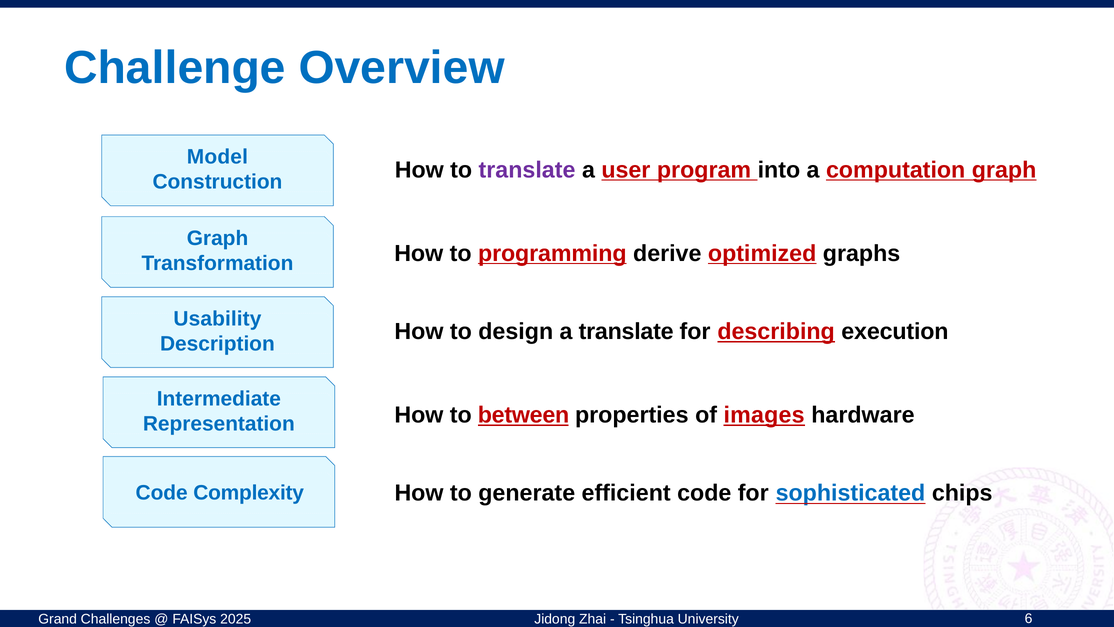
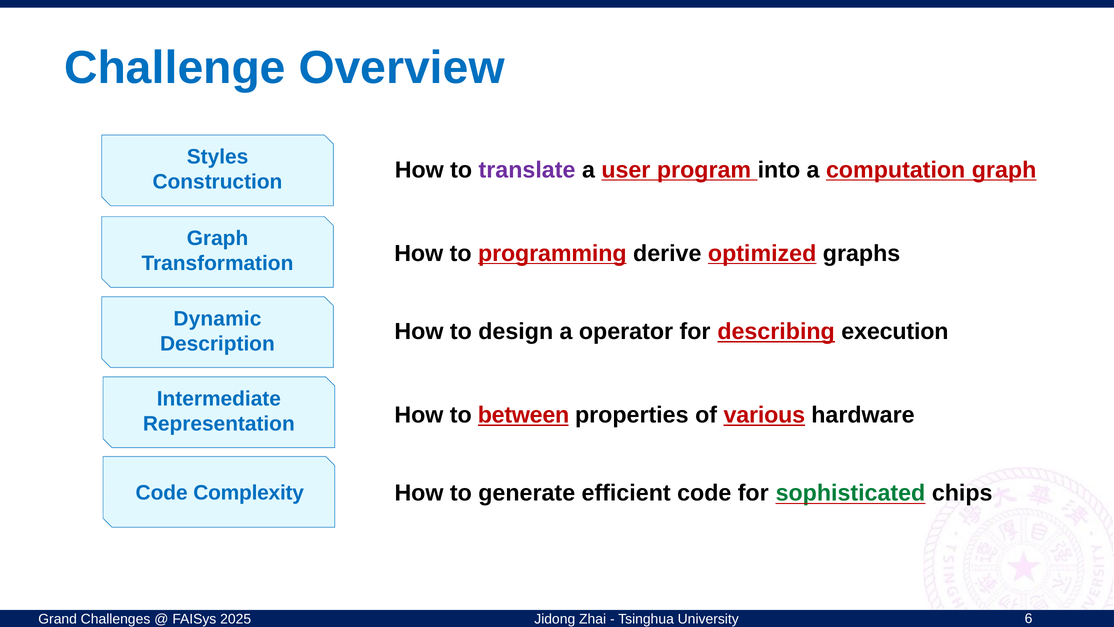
Model: Model -> Styles
Usability: Usability -> Dynamic
a translate: translate -> operator
images: images -> various
sophisticated colour: blue -> green
